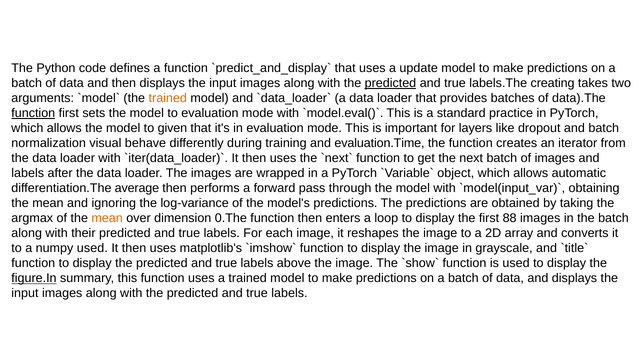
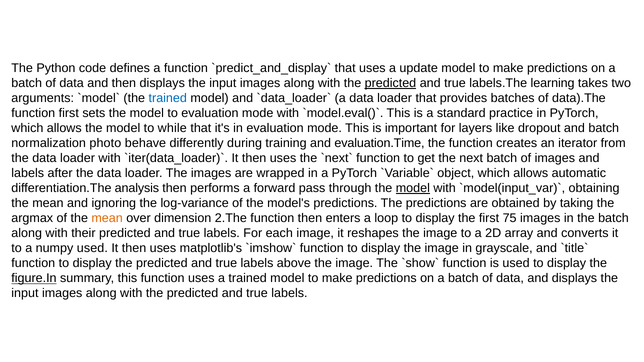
creating: creating -> learning
trained at (168, 98) colour: orange -> blue
function at (33, 113) underline: present -> none
given: given -> while
visual: visual -> photo
average: average -> analysis
model at (413, 188) underline: none -> present
0.The: 0.The -> 2.The
88: 88 -> 75
